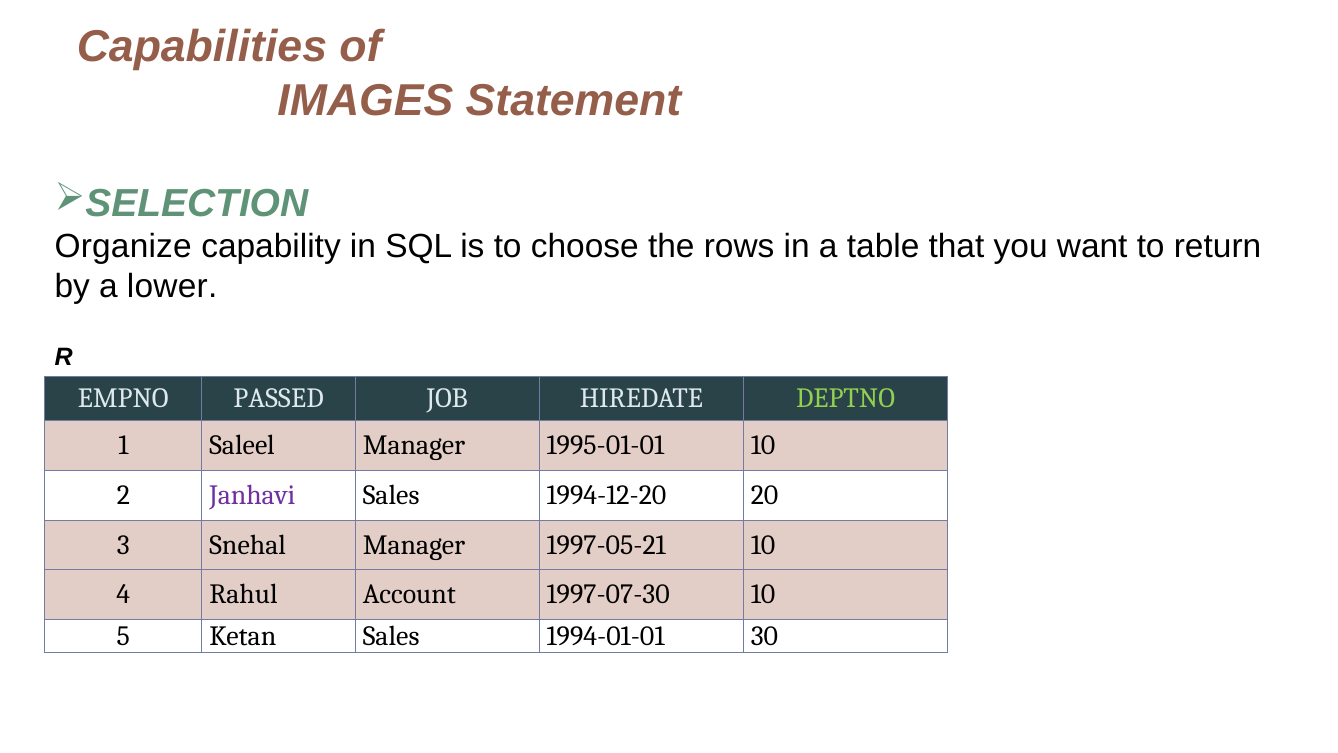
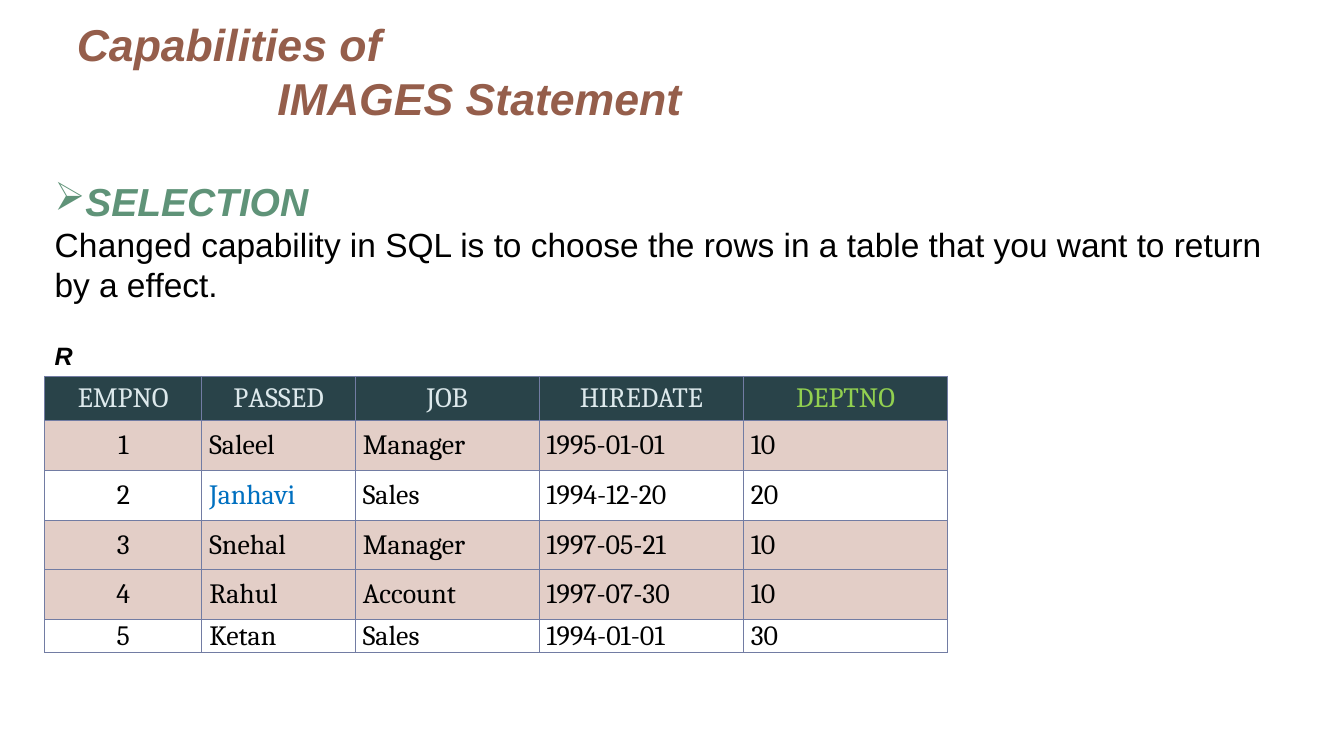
Organize: Organize -> Changed
lower: lower -> effect
Janhavi colour: purple -> blue
